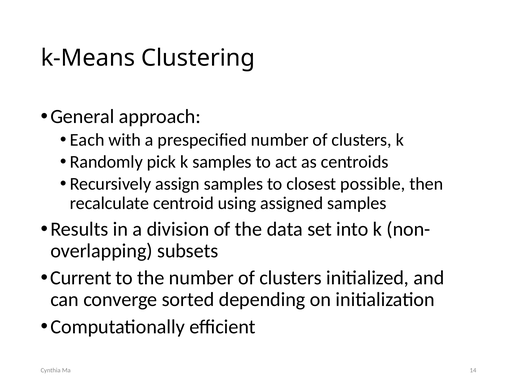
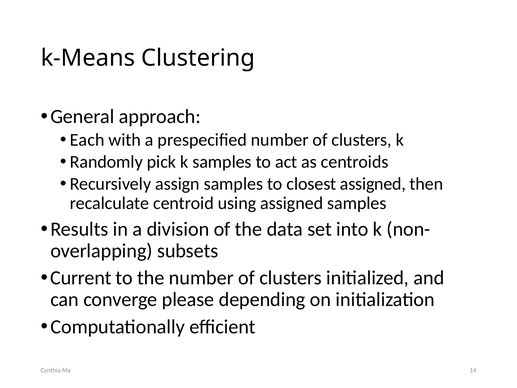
closest possible: possible -> assigned
sorted: sorted -> please
